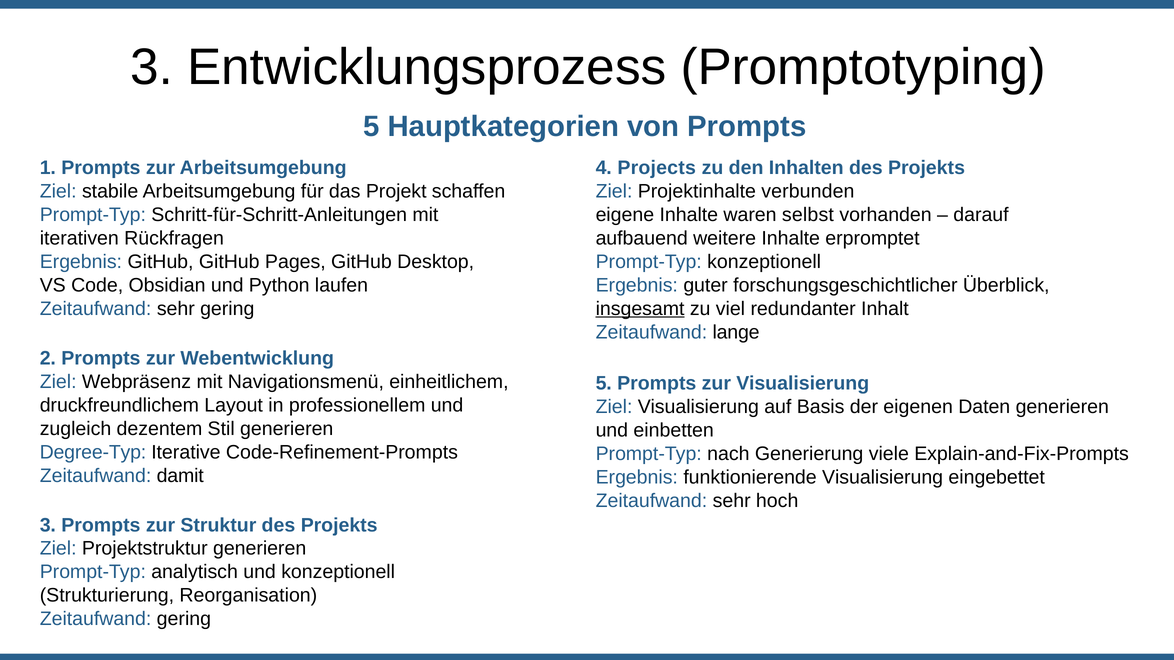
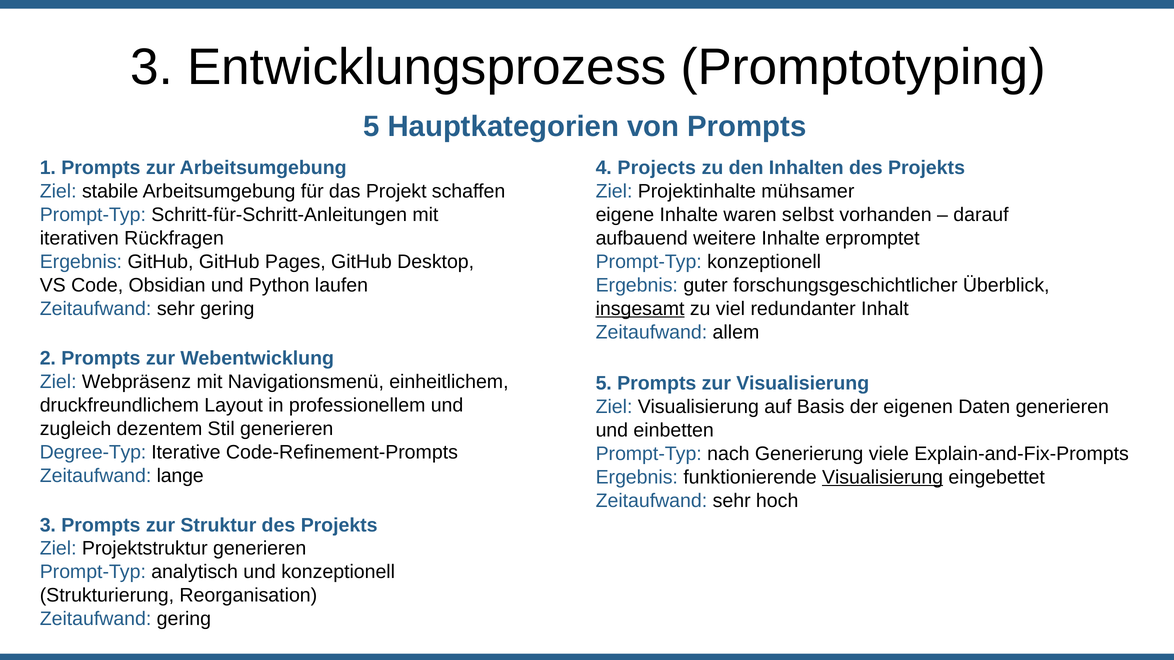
verbunden: verbunden -> mühsamer
lange: lange -> allem
damit: damit -> lange
Visualisierung at (883, 477) underline: none -> present
